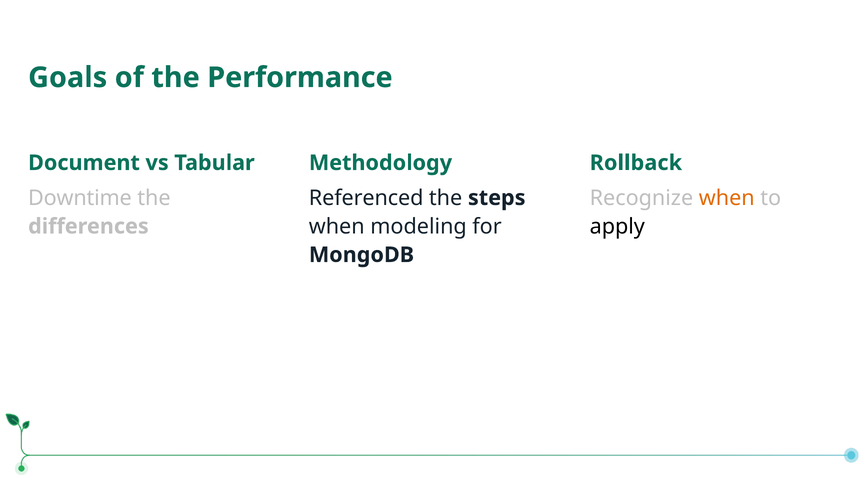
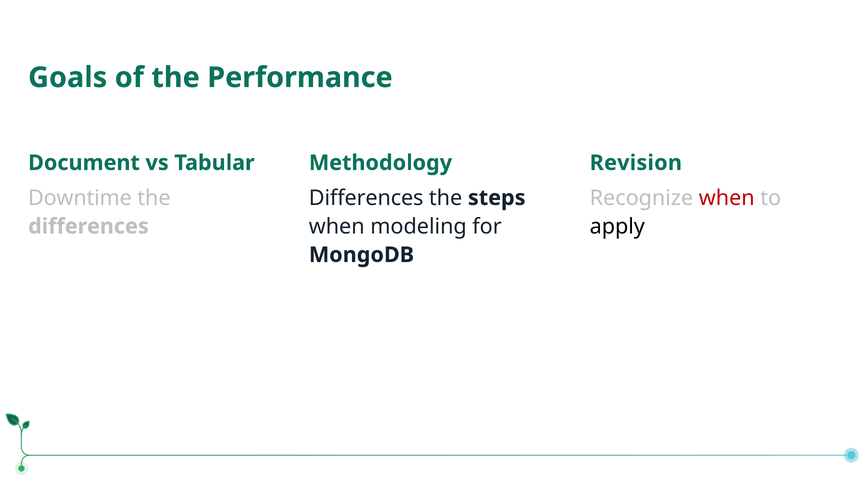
Rollback: Rollback -> Revision
Referenced at (366, 198): Referenced -> Differences
when at (727, 198) colour: orange -> red
